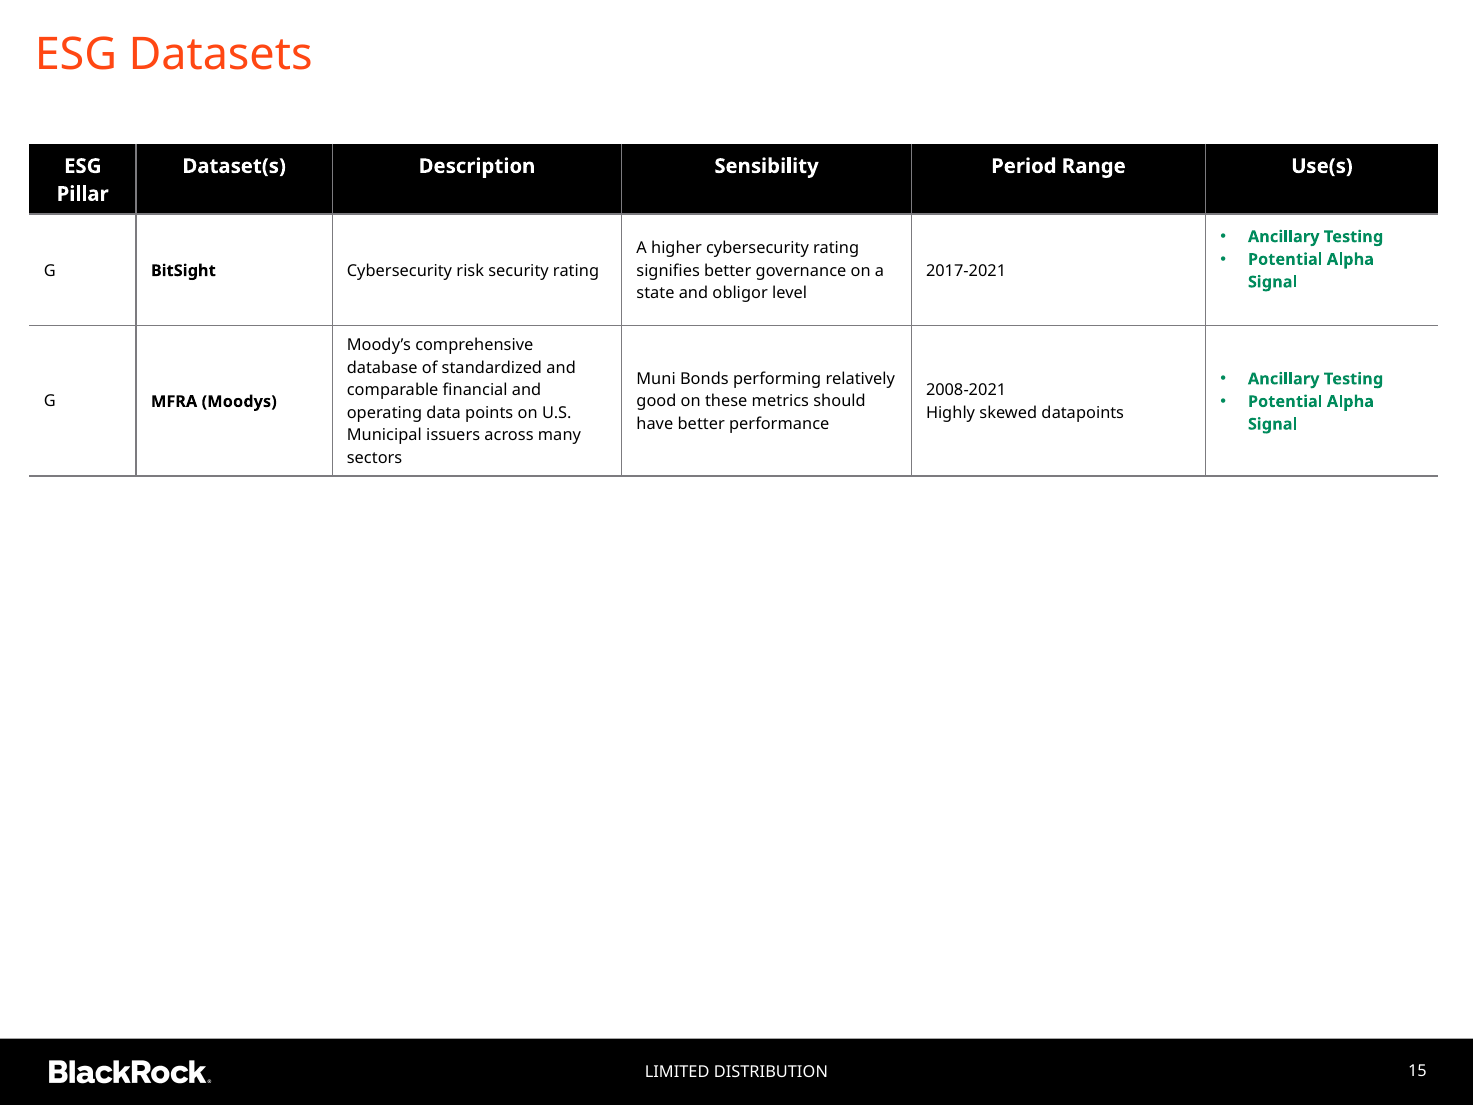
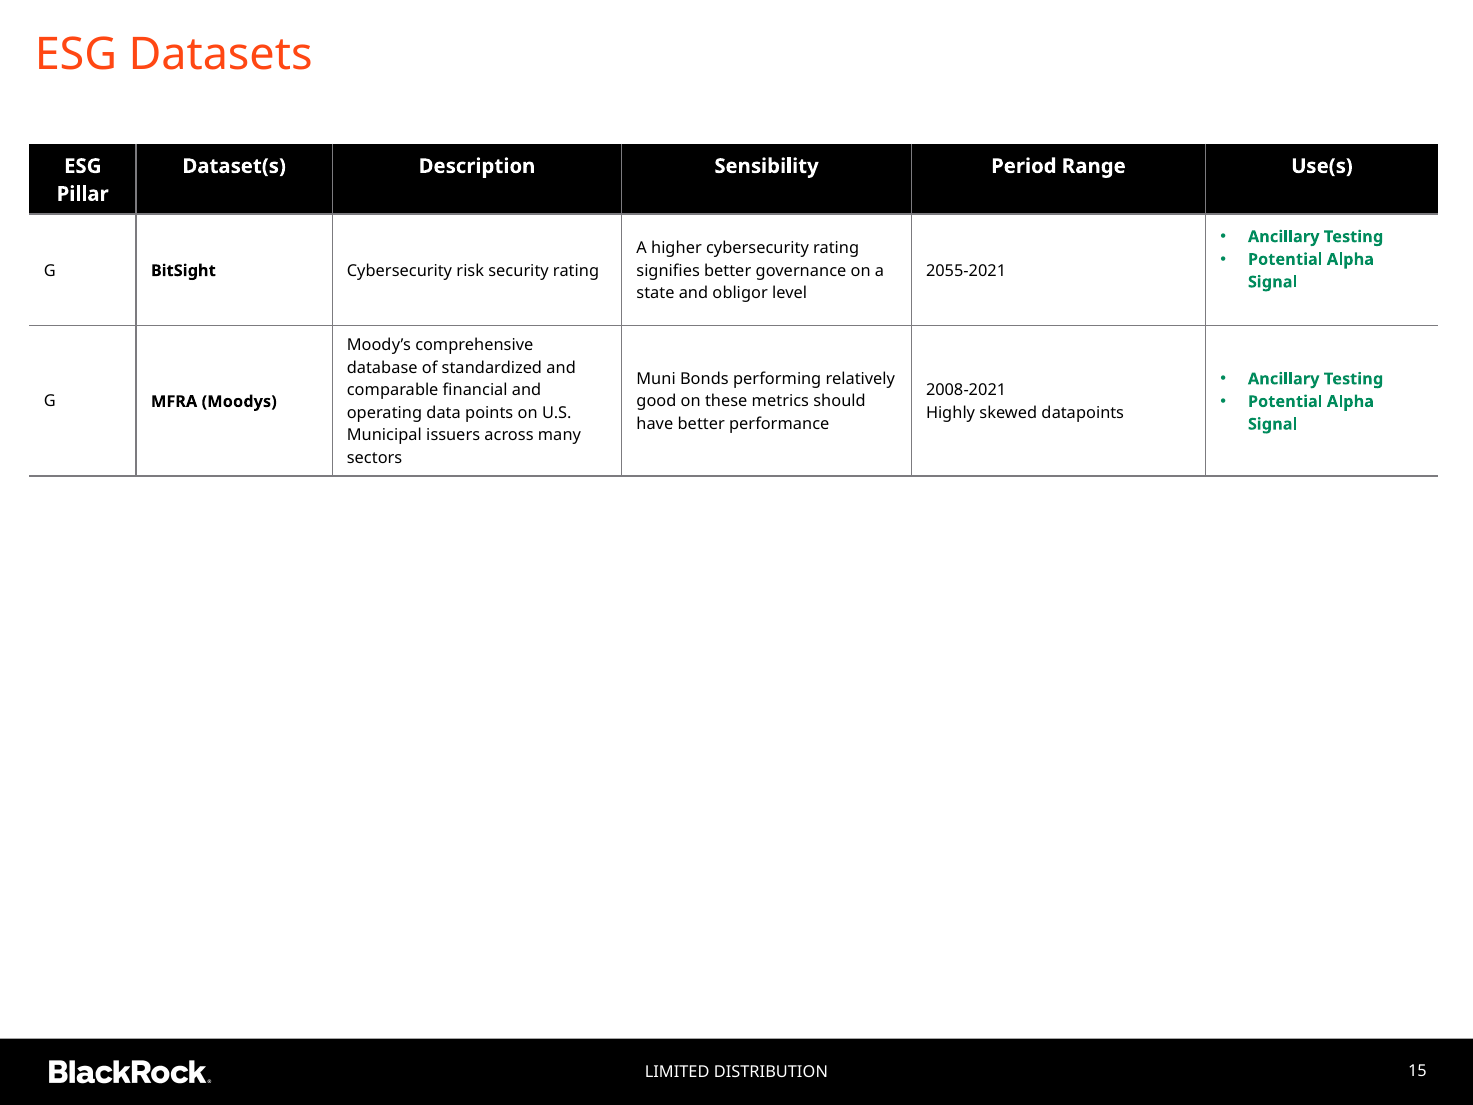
2017-2021: 2017-2021 -> 2055-2021
